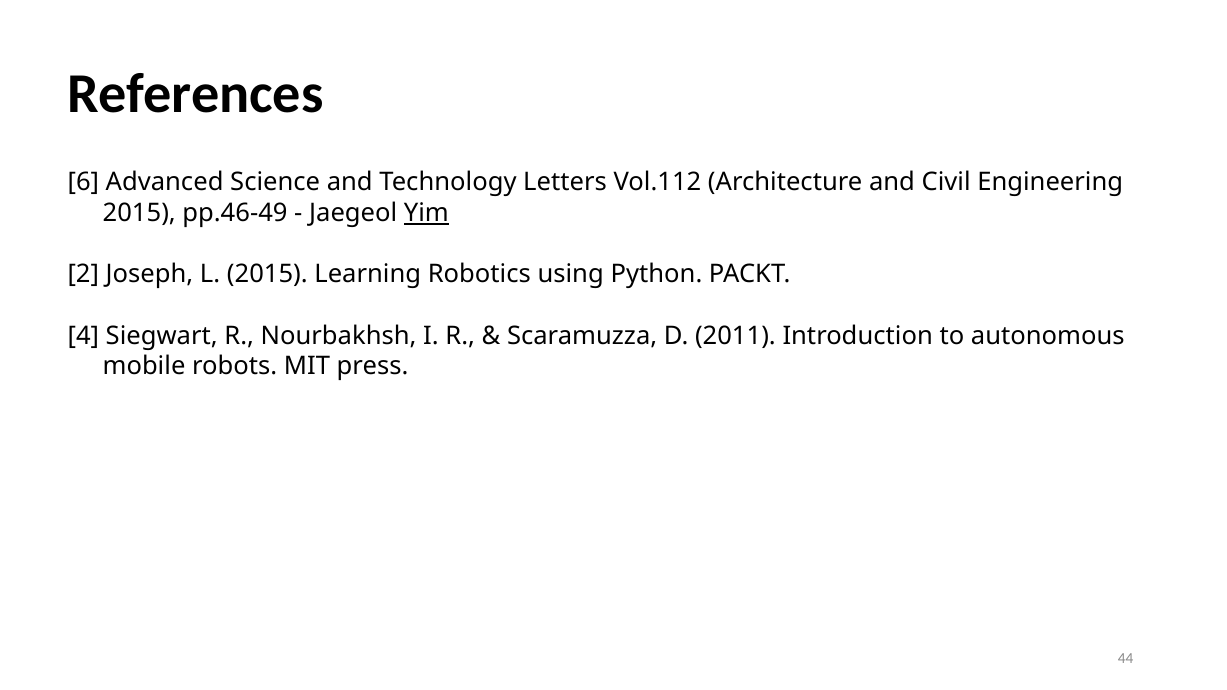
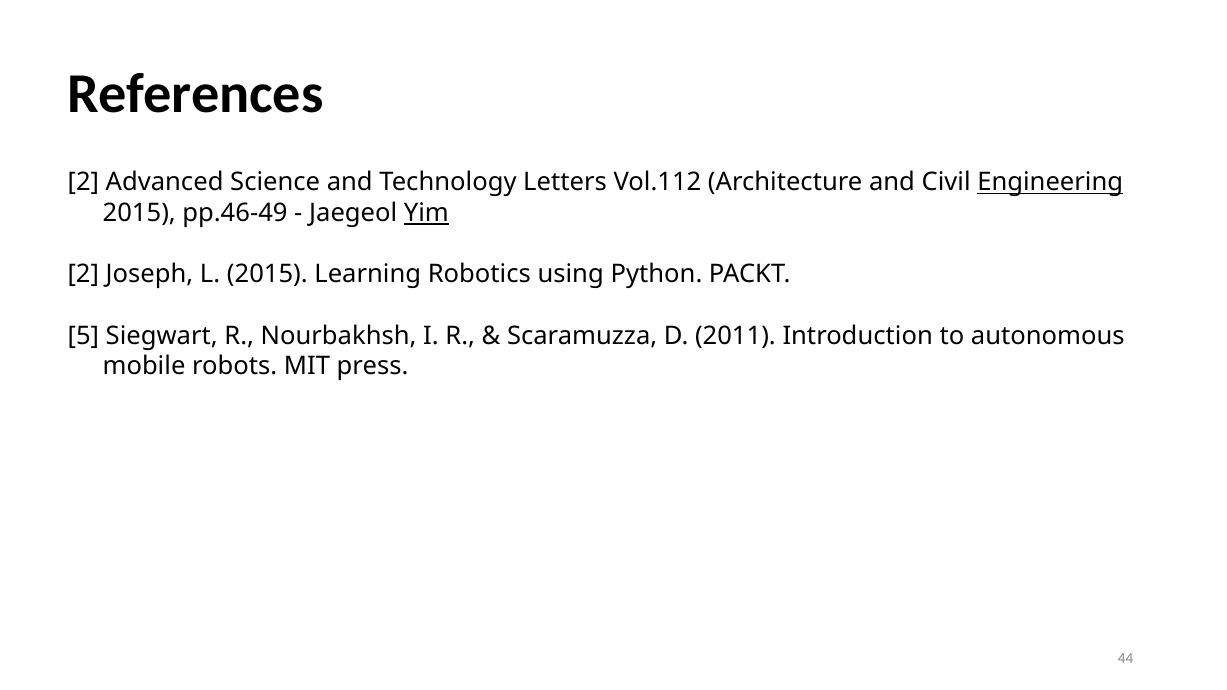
6 at (83, 183): 6 -> 2
Engineering underline: none -> present
4: 4 -> 5
